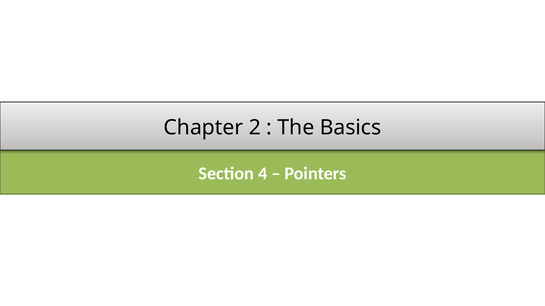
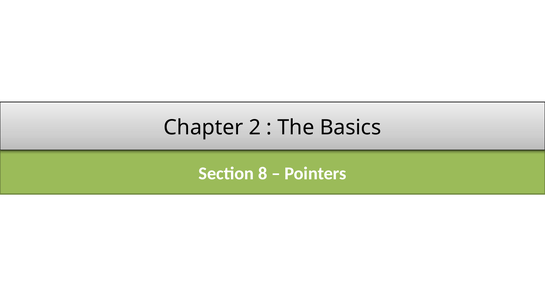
4: 4 -> 8
